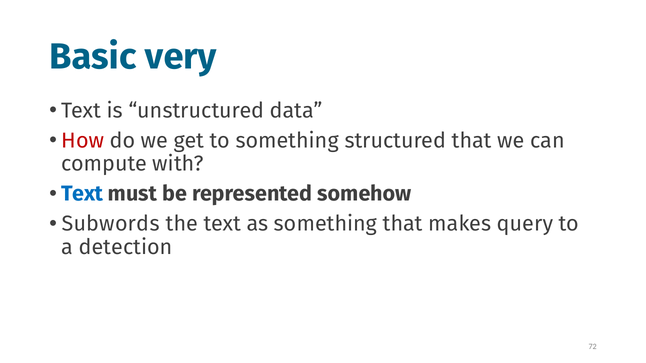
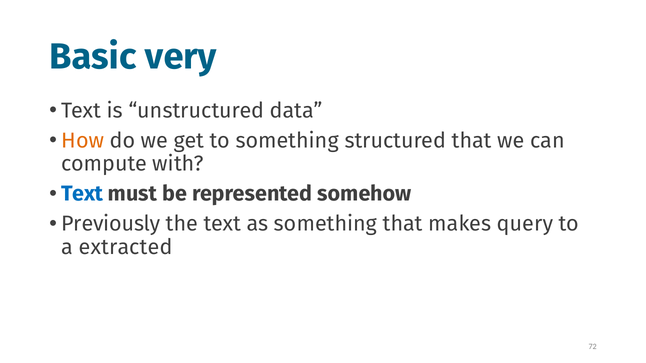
How colour: red -> orange
Subwords: Subwords -> Previously
detection: detection -> extracted
